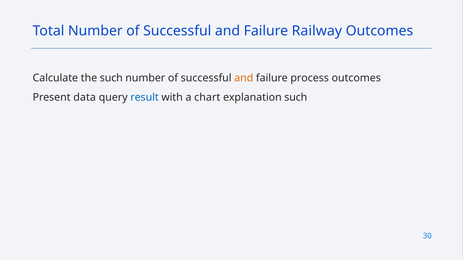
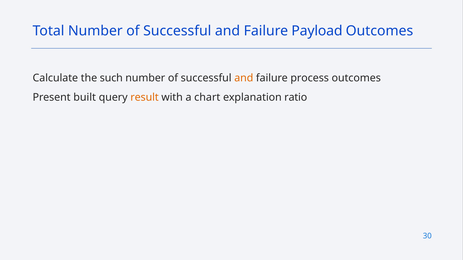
Railway: Railway -> Payload
data: data -> built
result colour: blue -> orange
explanation such: such -> ratio
